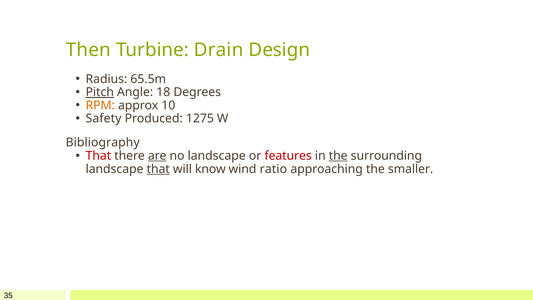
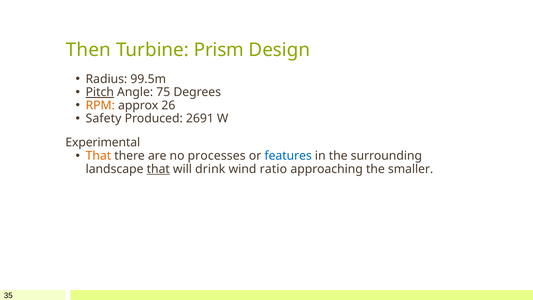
Drain: Drain -> Prism
65.5m: 65.5m -> 99.5m
18: 18 -> 75
10: 10 -> 26
1275: 1275 -> 2691
Bibliography: Bibliography -> Experimental
That at (98, 156) colour: red -> orange
are underline: present -> none
no landscape: landscape -> processes
features colour: red -> blue
the at (338, 156) underline: present -> none
know: know -> drink
